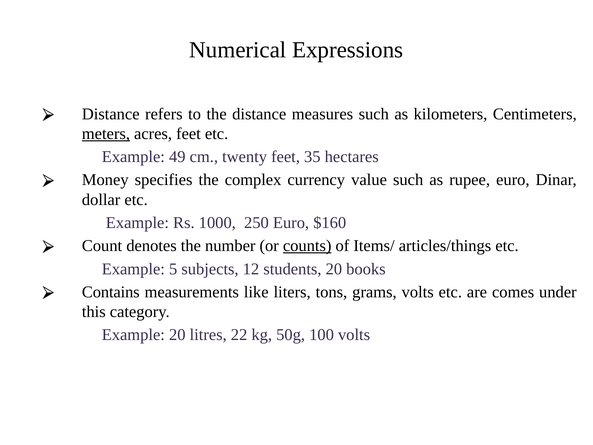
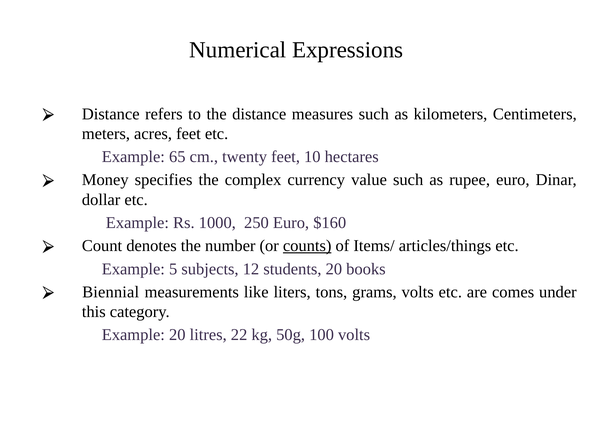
meters underline: present -> none
49: 49 -> 65
35: 35 -> 10
Contains: Contains -> Biennial
